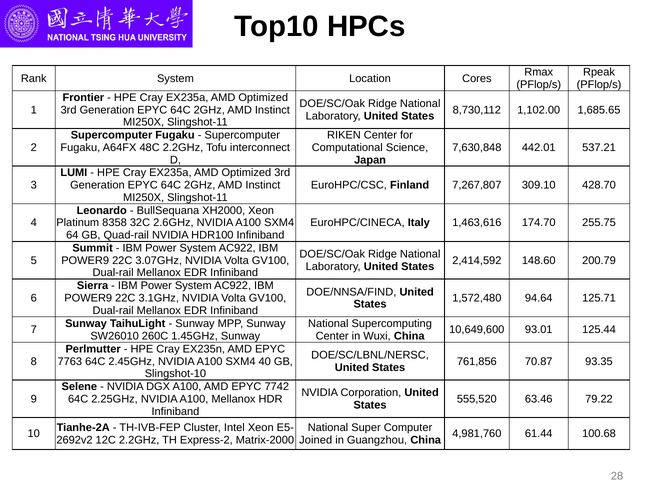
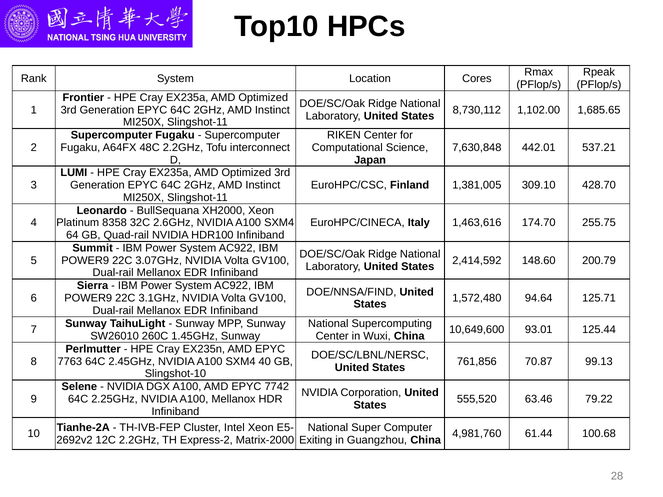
7,267,807: 7,267,807 -> 1,381,005
93.35: 93.35 -> 99.13
Joined: Joined -> Exiting
